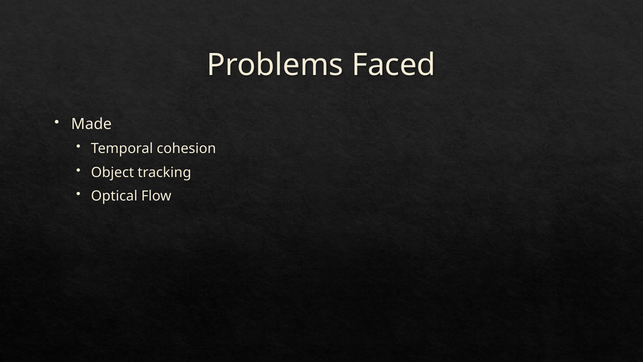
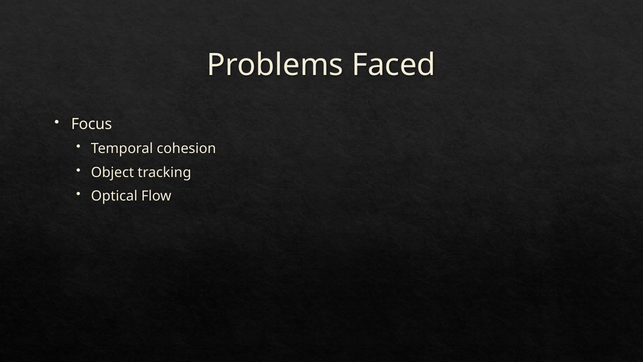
Made: Made -> Focus
